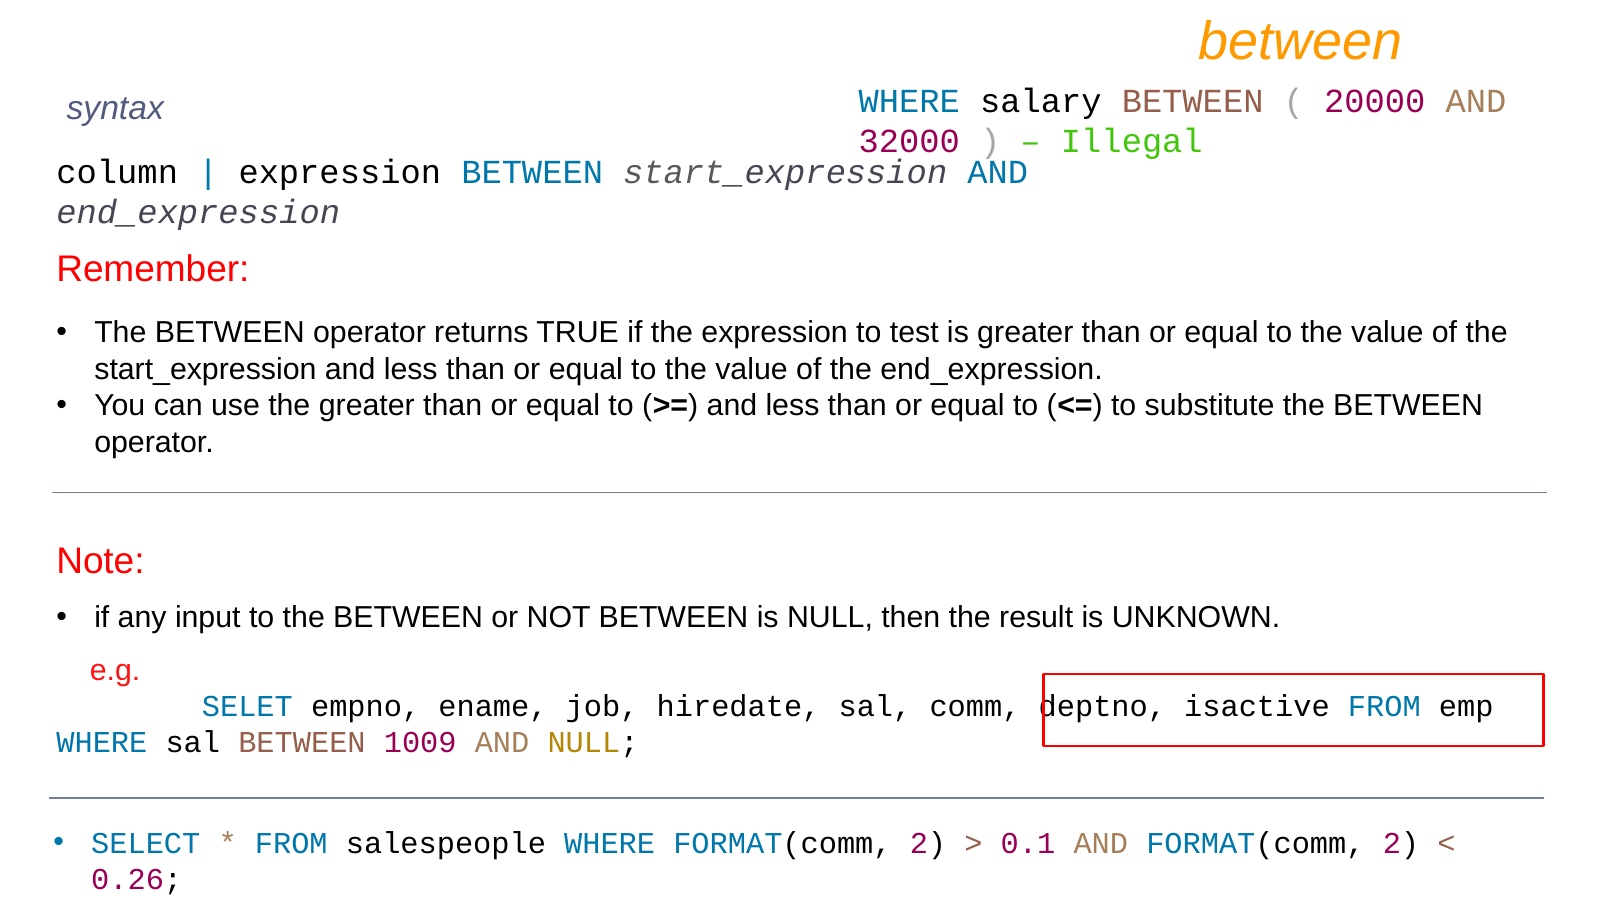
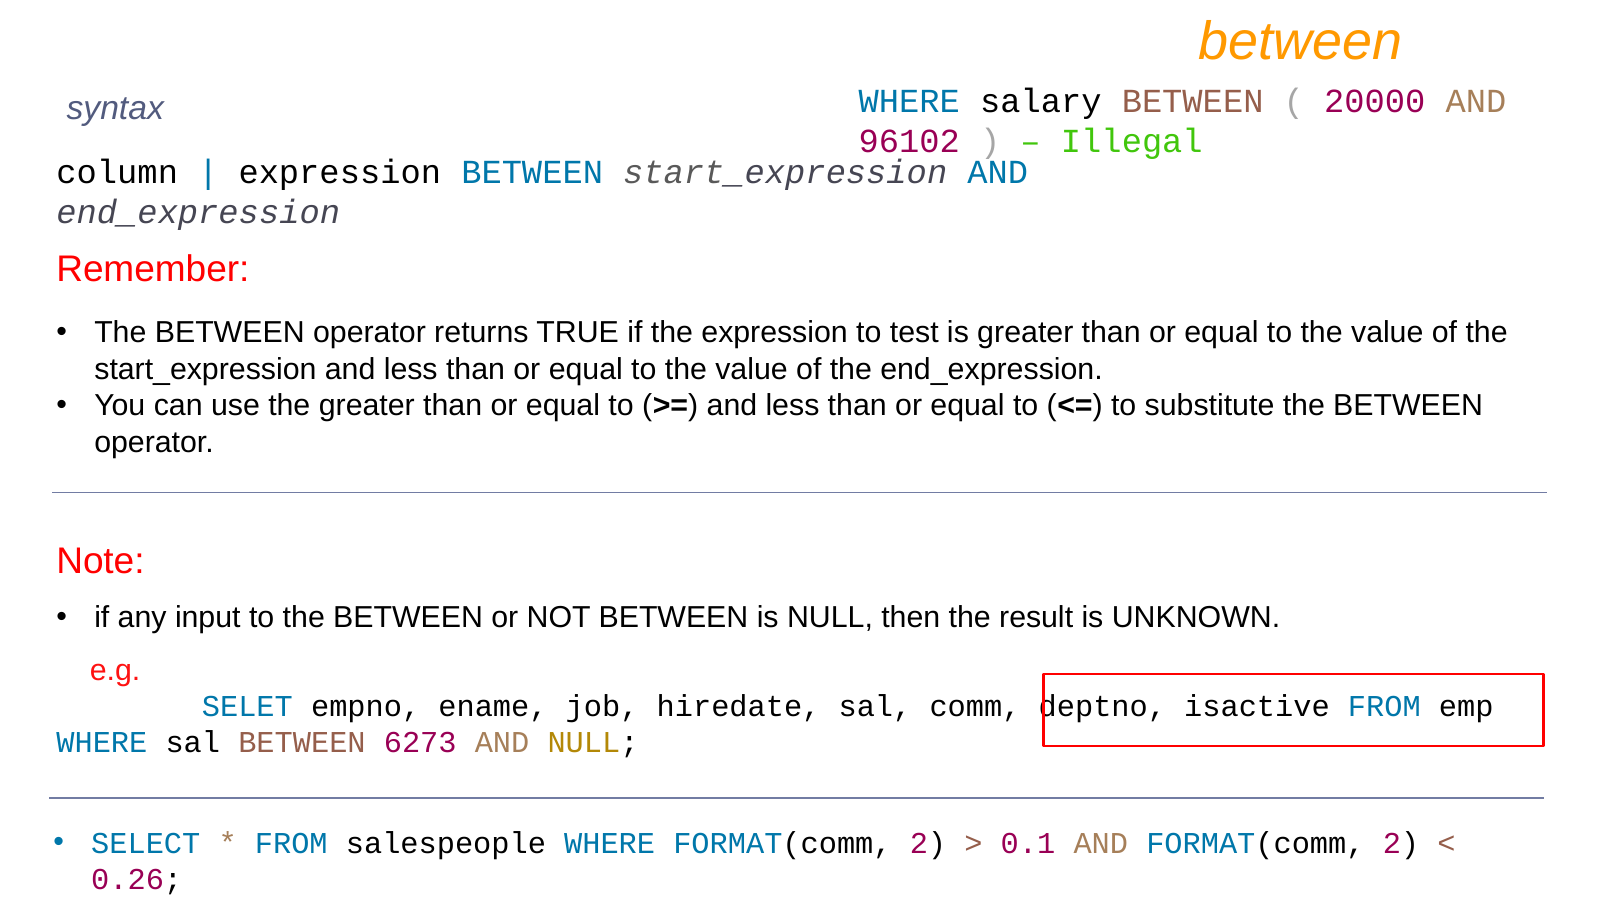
32000: 32000 -> 96102
1009: 1009 -> 6273
